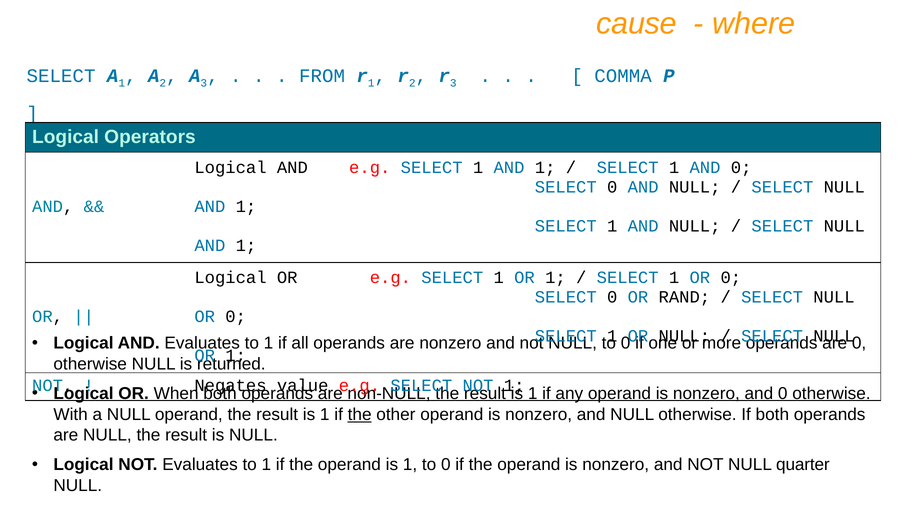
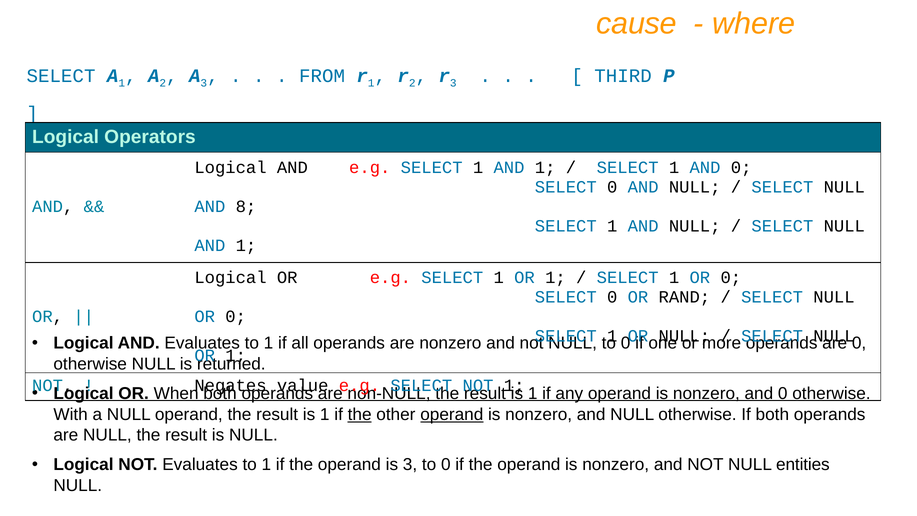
COMMA: COMMA -> THIRD
1 at (246, 206): 1 -> 8
operand at (452, 414) underline: none -> present
operand is 1: 1 -> 3
quarter: quarter -> entities
